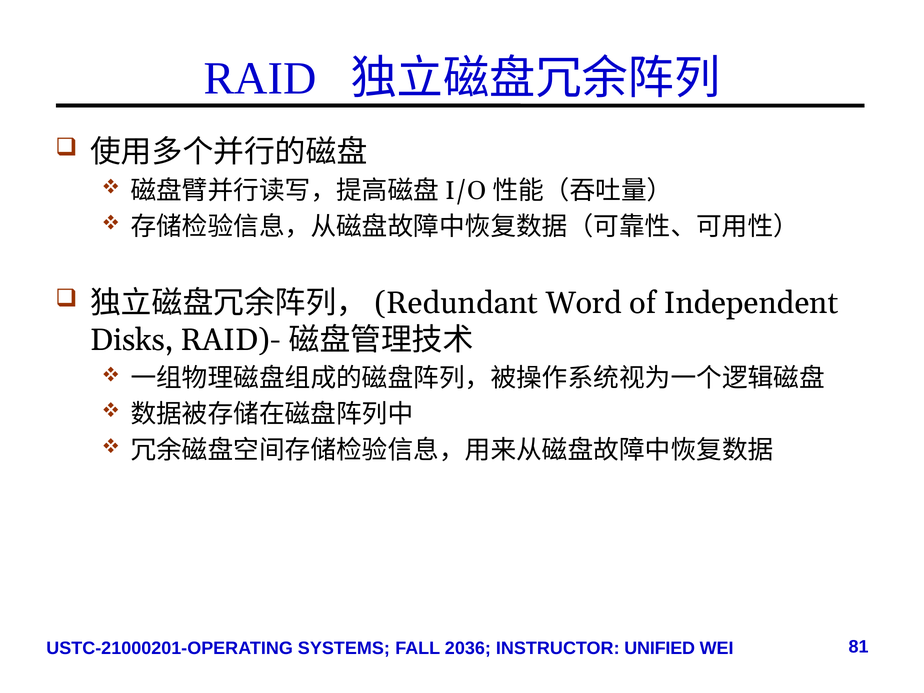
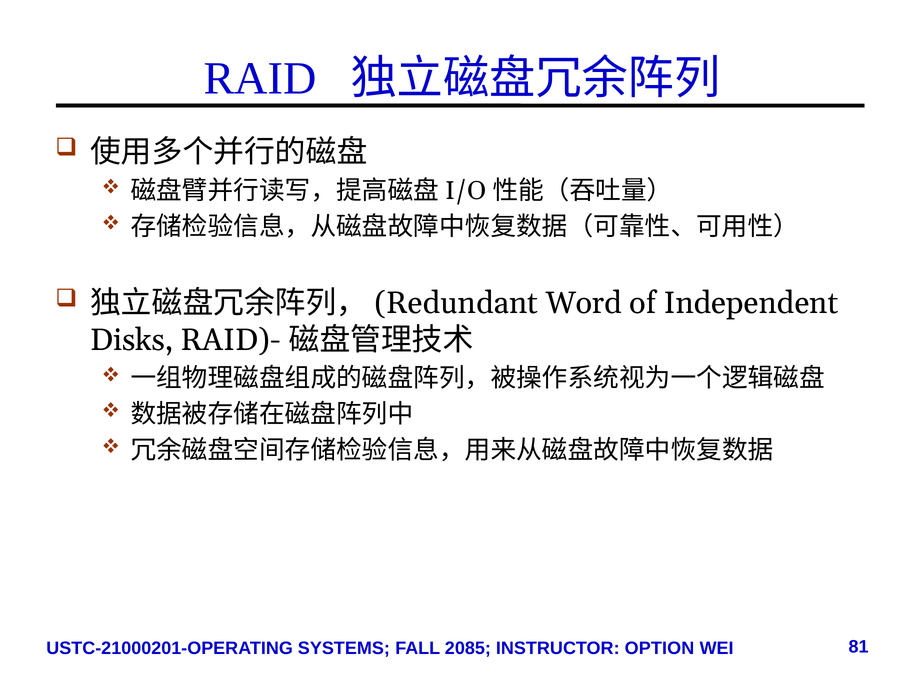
2036: 2036 -> 2085
UNIFIED: UNIFIED -> OPTION
